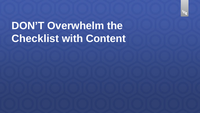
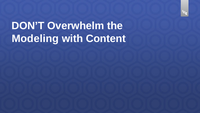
Checklist: Checklist -> Modeling
